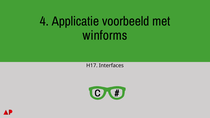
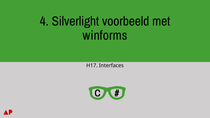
Applicatie: Applicatie -> Silverlight
